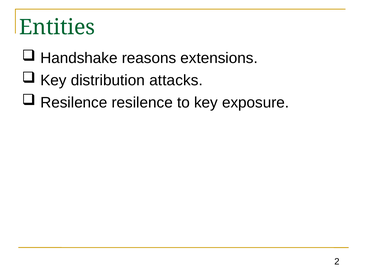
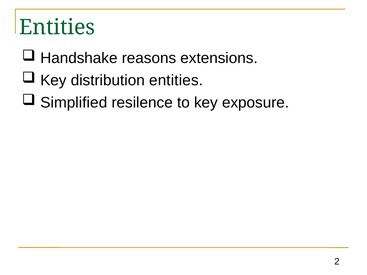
distribution attacks: attacks -> entities
Resilence at (74, 103): Resilence -> Simplified
